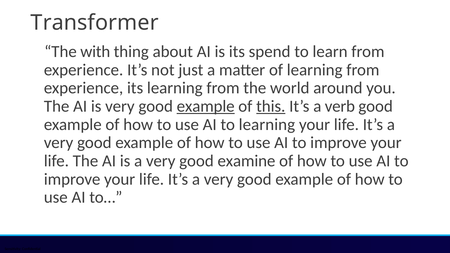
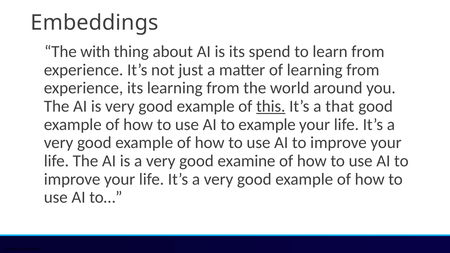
Transformer: Transformer -> Embeddings
example at (206, 106) underline: present -> none
verb: verb -> that
to learning: learning -> example
